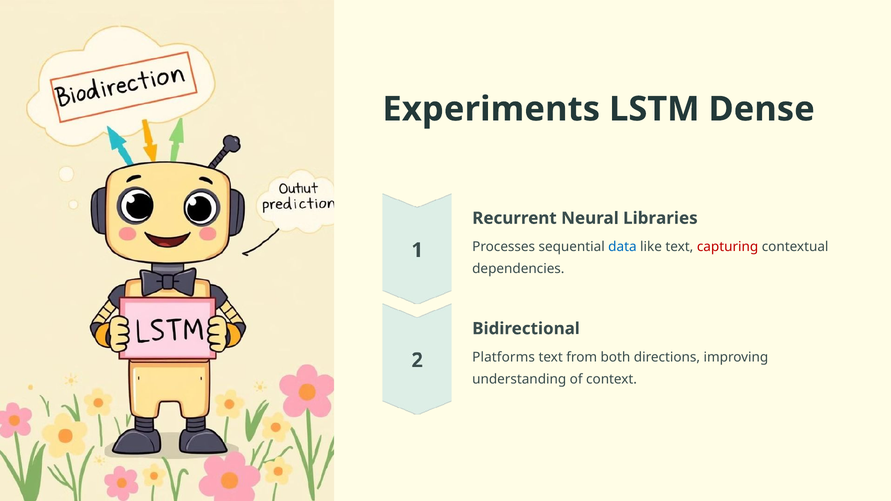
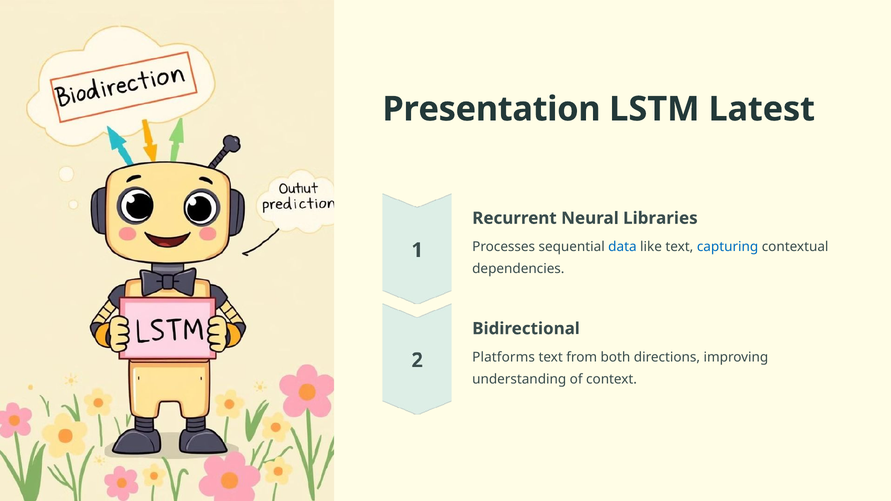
Experiments: Experiments -> Presentation
Dense: Dense -> Latest
capturing colour: red -> blue
